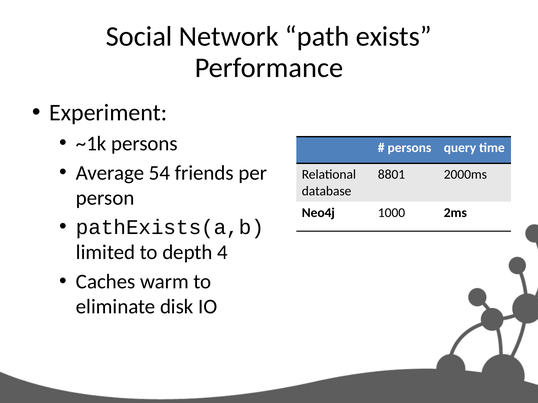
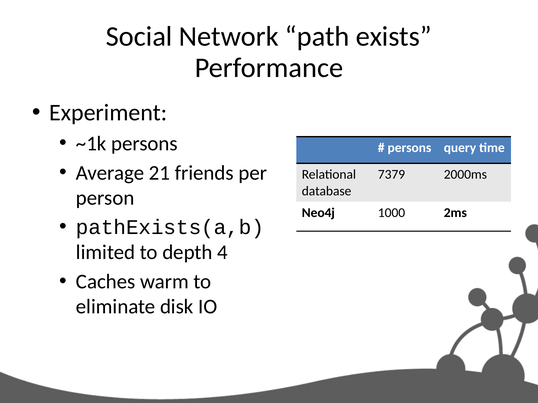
54: 54 -> 21
8801: 8801 -> 7379
